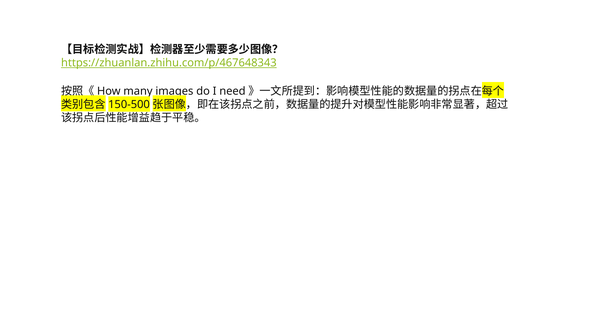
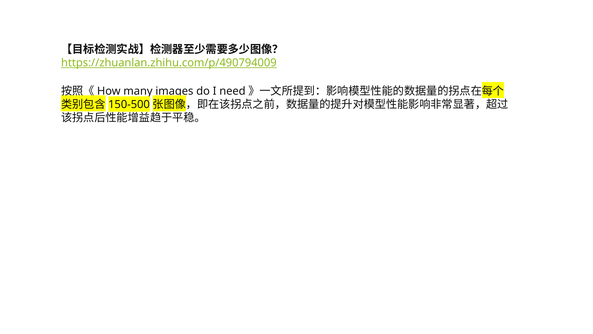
https://zhuanlan.zhihu.com/p/467648343: https://zhuanlan.zhihu.com/p/467648343 -> https://zhuanlan.zhihu.com/p/490794009
